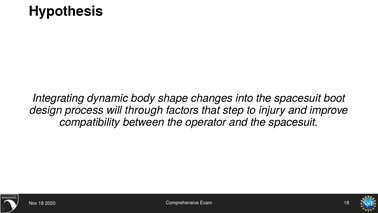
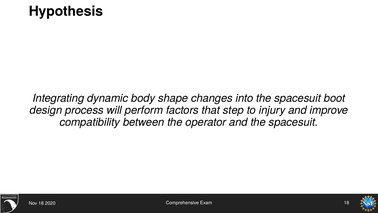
through: through -> perform
